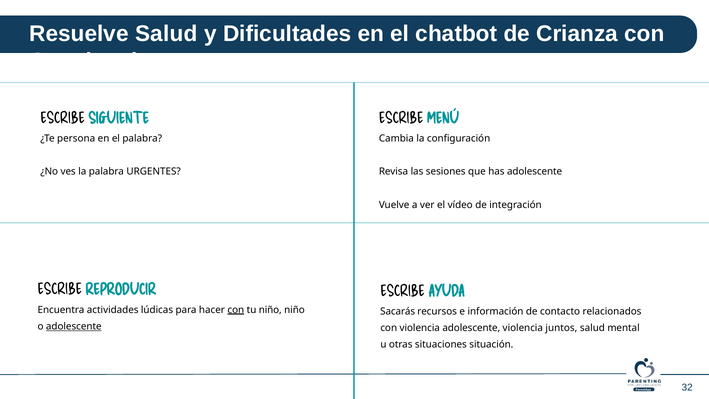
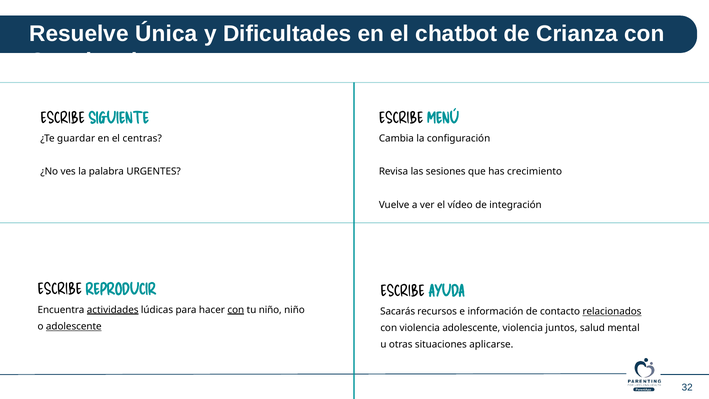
Resuelve Salud: Salud -> Única
persona: persona -> guardar
el palabra: palabra -> centras
has adolescente: adolescente -> crecimiento
actividades underline: none -> present
relacionados underline: none -> present
situación: situación -> aplicarse
